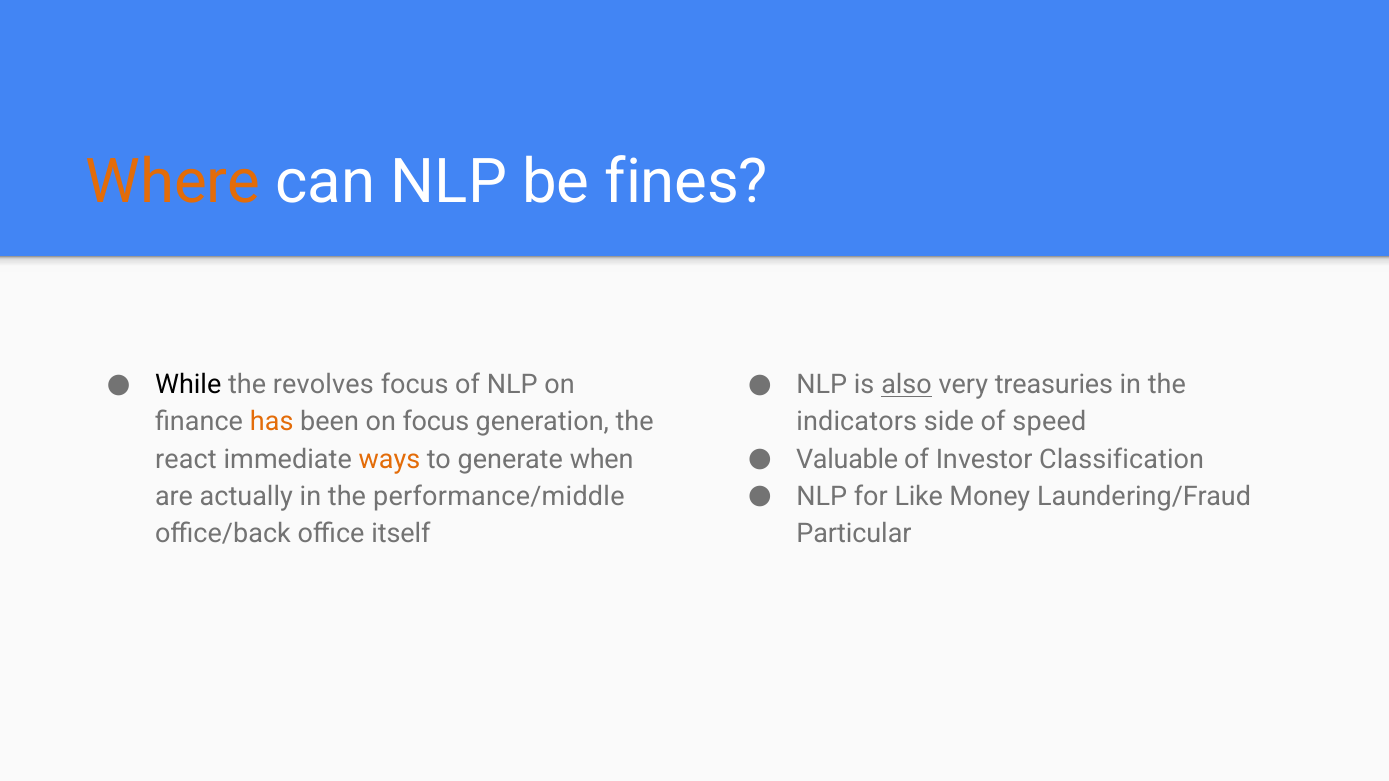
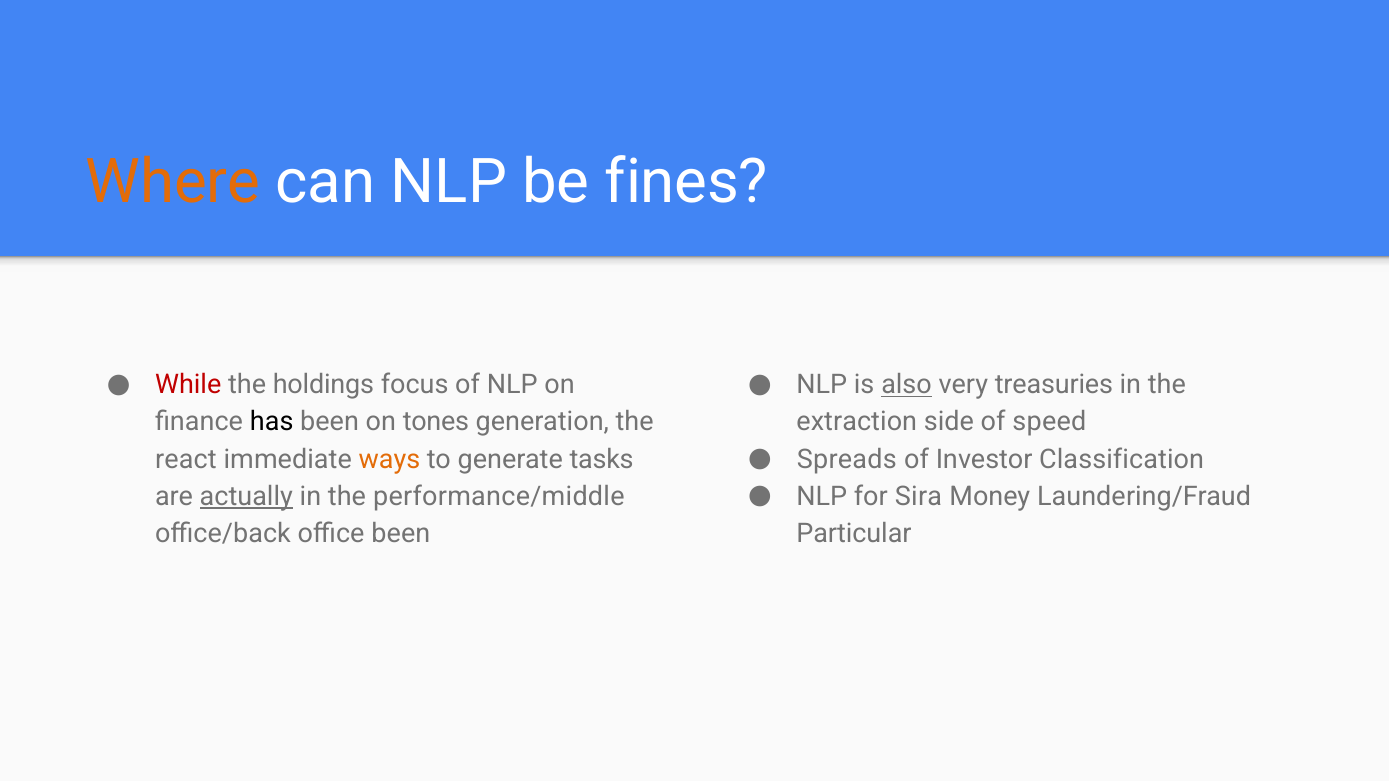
While colour: black -> red
revolves: revolves -> holdings
has colour: orange -> black
on focus: focus -> tones
indicators: indicators -> extraction
Valuable: Valuable -> Spreads
when: when -> tasks
Like: Like -> Sira
actually underline: none -> present
office itself: itself -> been
